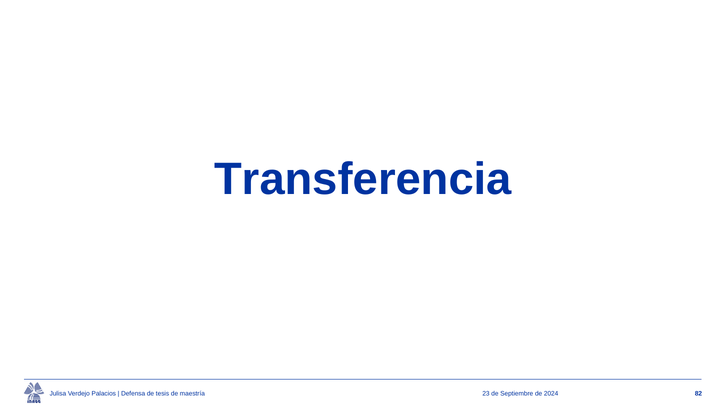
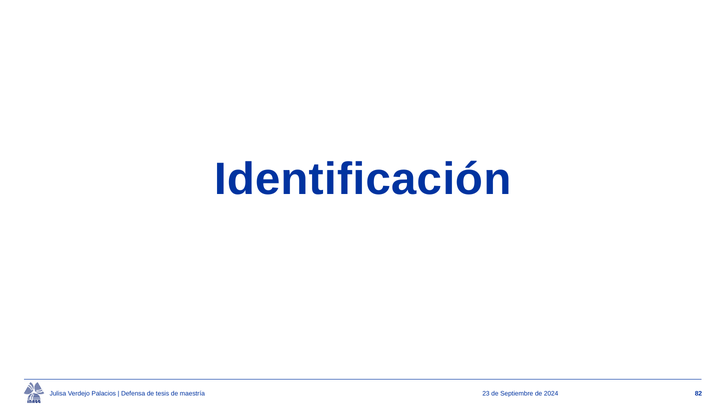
Transferencia: Transferencia -> Identificación
